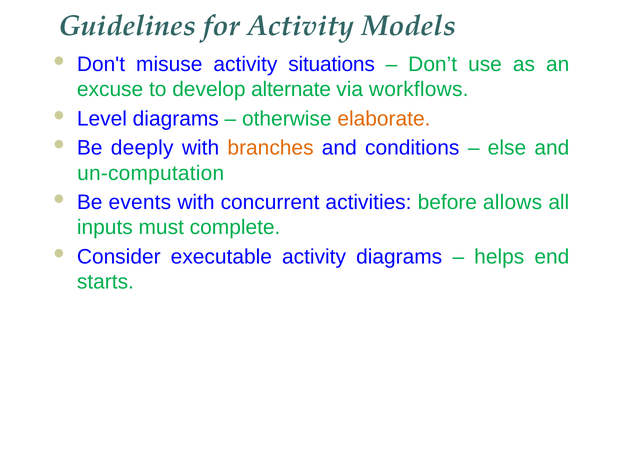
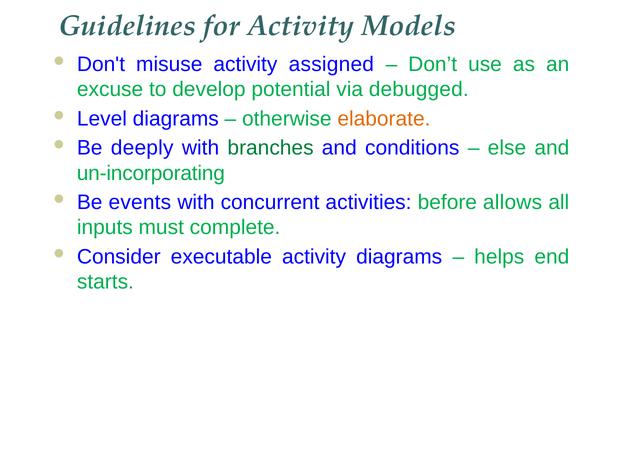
situations: situations -> assigned
alternate: alternate -> potential
workflows: workflows -> debugged
branches colour: orange -> green
un-computation: un-computation -> un-incorporating
